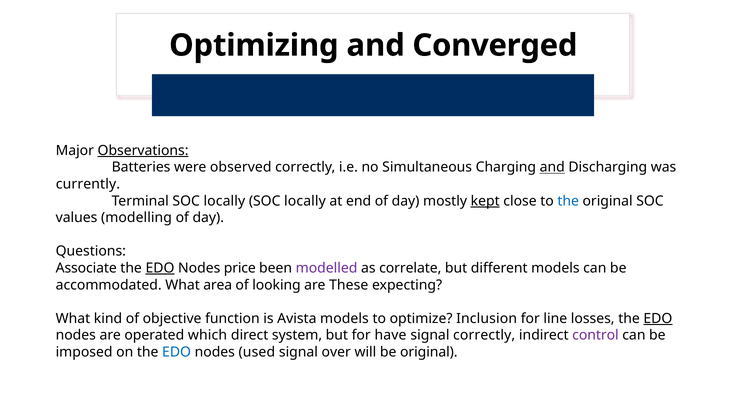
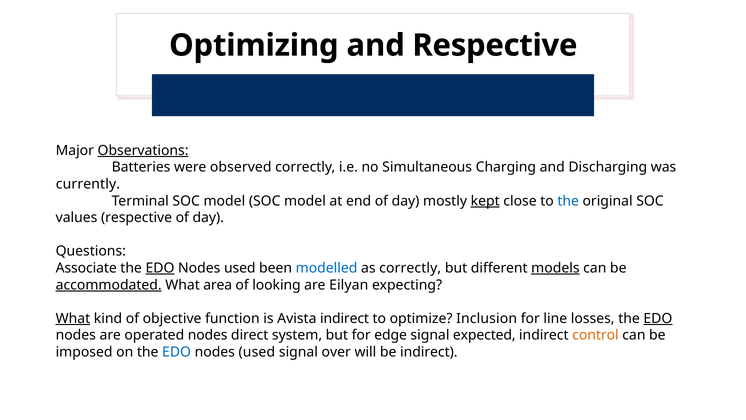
and Converged: Converged -> Respective
and at (552, 167) underline: present -> none
Terminal SOC locally: locally -> model
locally at (305, 201): locally -> model
values modelling: modelling -> respective
price at (240, 268): price -> used
modelled colour: purple -> blue
as correlate: correlate -> correctly
models at (555, 268) underline: none -> present
accommodated underline: none -> present
These: These -> Eilyan
What at (73, 318) underline: none -> present
Avista models: models -> indirect
operated which: which -> nodes
have: have -> edge
signal correctly: correctly -> expected
control colour: purple -> orange
be original: original -> indirect
